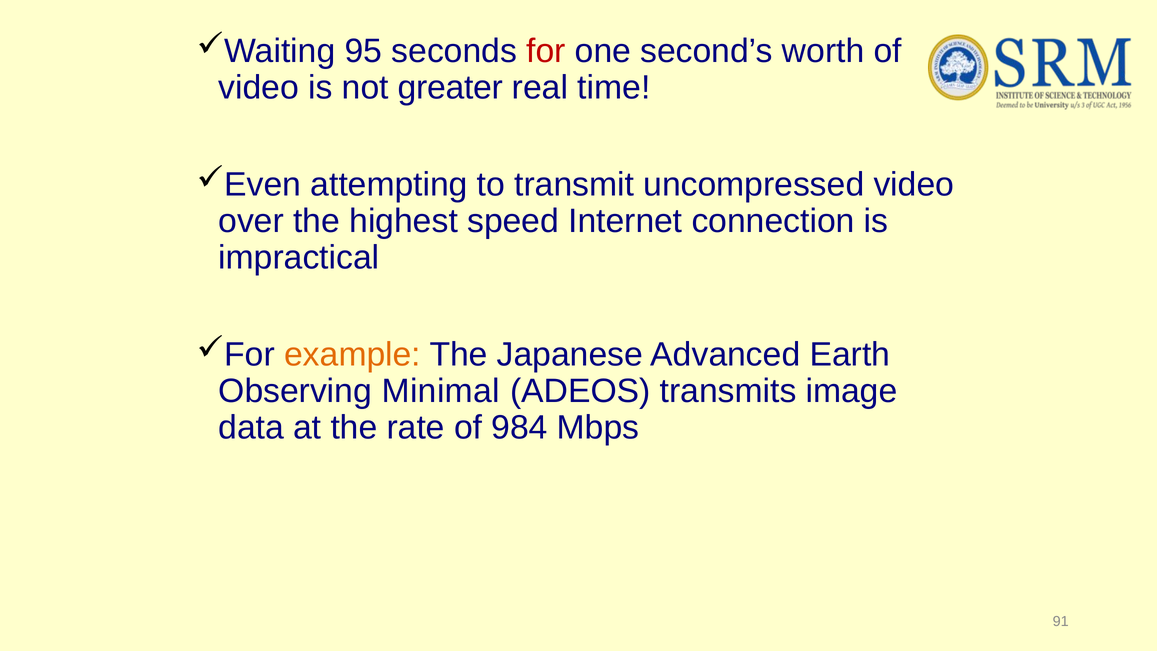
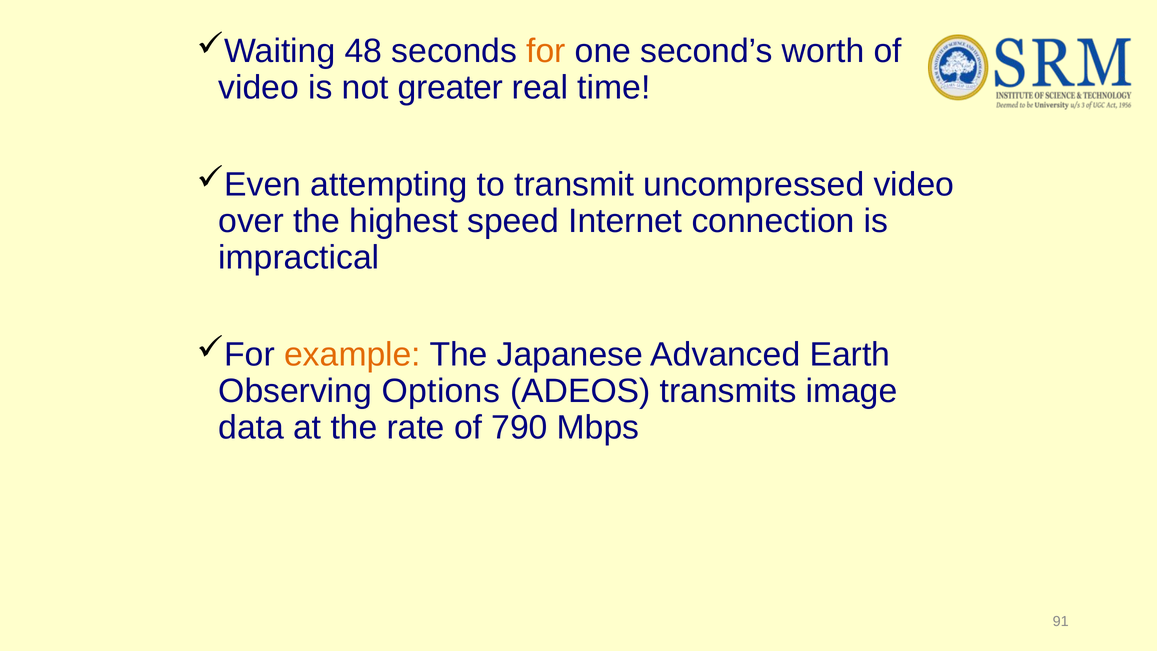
95: 95 -> 48
for colour: red -> orange
Minimal: Minimal -> Options
984: 984 -> 790
